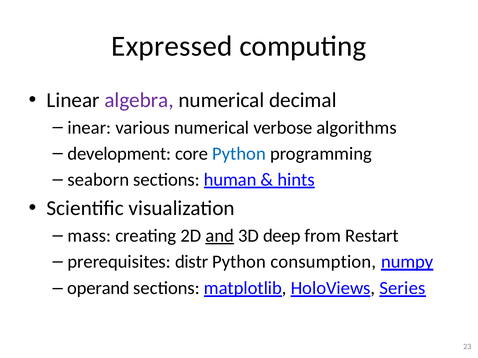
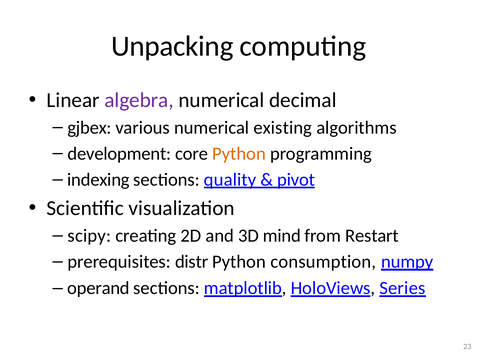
Expressed: Expressed -> Unpacking
inear: inear -> gjbex
verbose: verbose -> existing
Python at (239, 154) colour: blue -> orange
seaborn: seaborn -> indexing
human: human -> quality
hints: hints -> pivot
mass: mass -> scipy
and underline: present -> none
deep: deep -> mind
